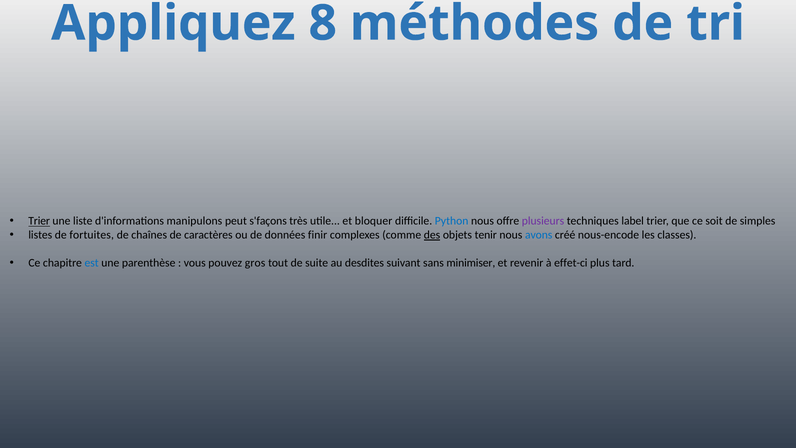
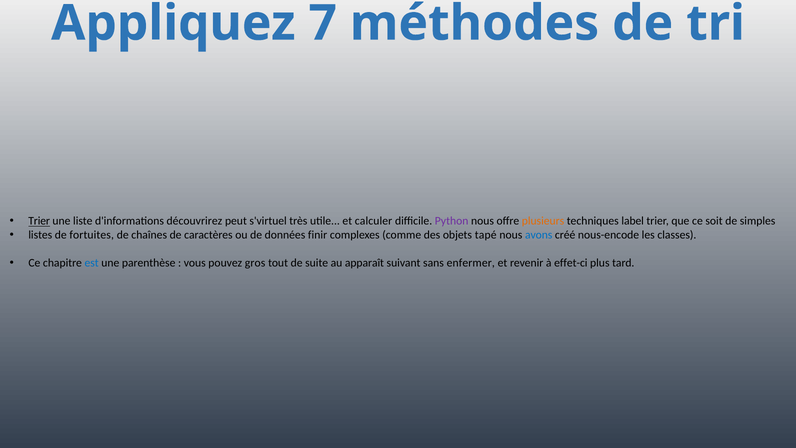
8: 8 -> 7
manipulons: manipulons -> découvrirez
s'façons: s'façons -> s'virtuel
bloquer: bloquer -> calculer
Python colour: blue -> purple
plusieurs colour: purple -> orange
des underline: present -> none
tenir: tenir -> tapé
desdites: desdites -> apparaît
minimiser: minimiser -> enfermer
